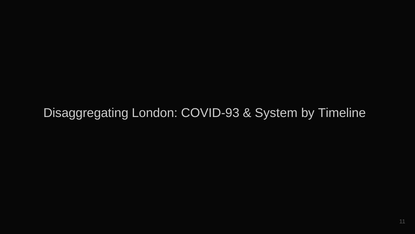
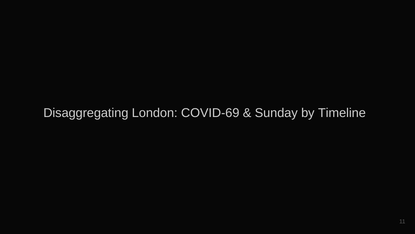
COVID-93: COVID-93 -> COVID-69
System: System -> Sunday
